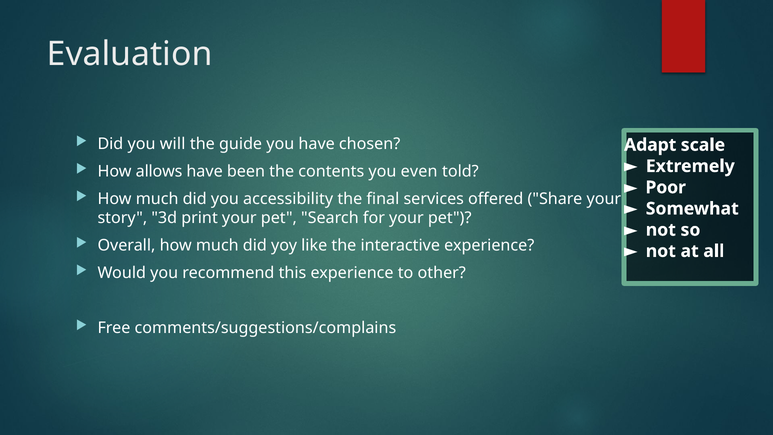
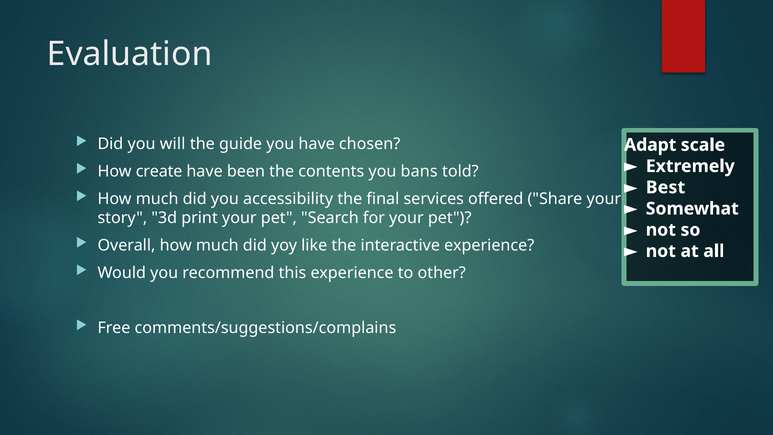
allows: allows -> create
even: even -> bans
Poor: Poor -> Best
